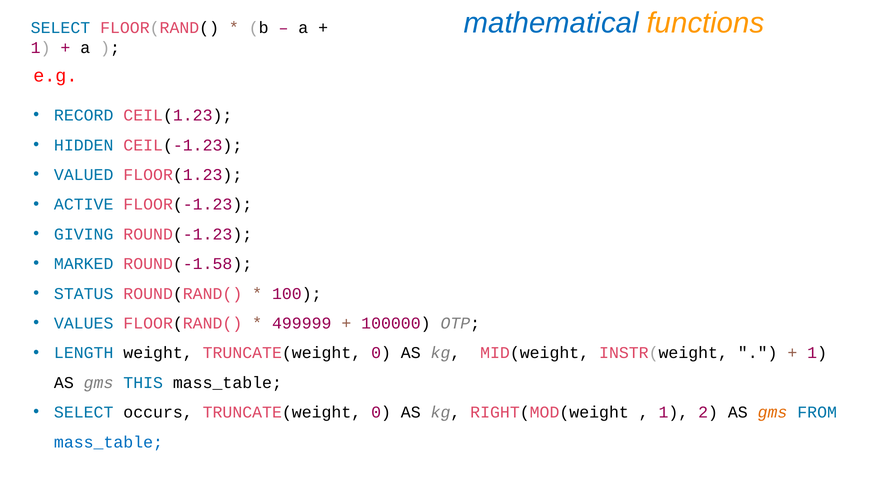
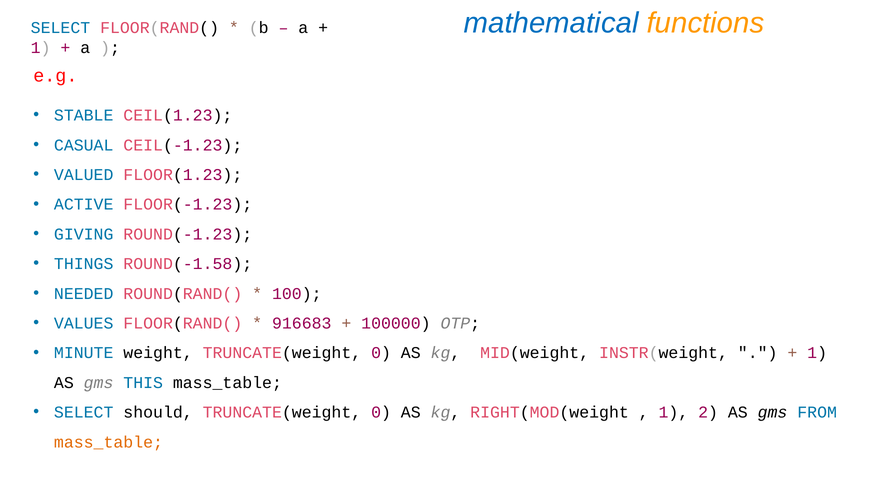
RECORD: RECORD -> STABLE
HIDDEN: HIDDEN -> CASUAL
MARKED: MARKED -> THINGS
STATUS: STATUS -> NEEDED
499999: 499999 -> 916683
LENGTH: LENGTH -> MINUTE
occurs: occurs -> should
gms at (773, 413) colour: orange -> black
mass_table at (108, 443) colour: blue -> orange
